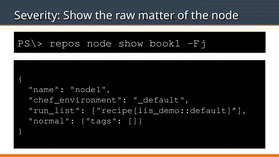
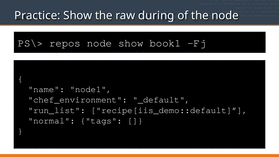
Severity: Severity -> Practice
matter: matter -> during
